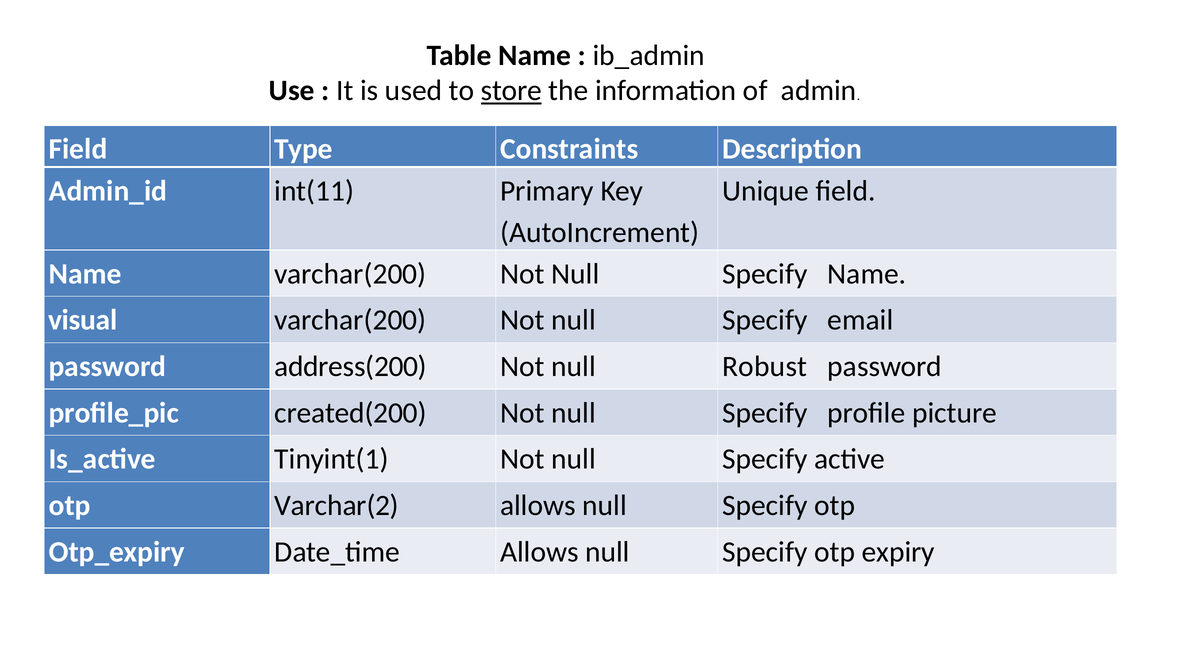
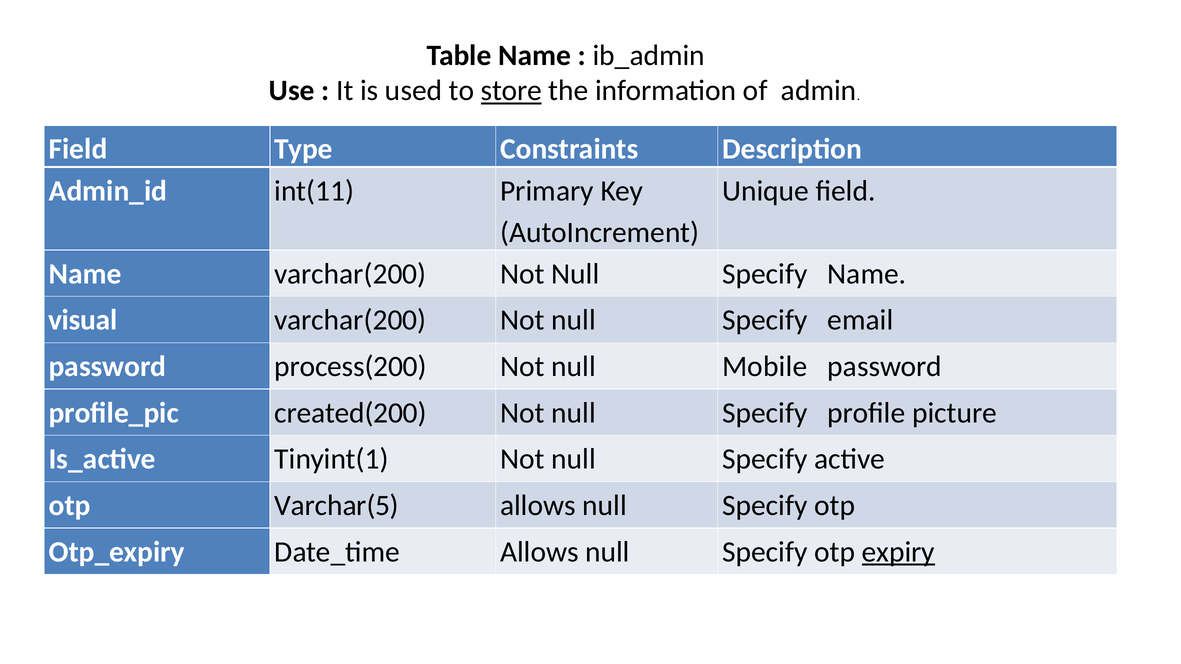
address(200: address(200 -> process(200
Robust: Robust -> Mobile
Varchar(2: Varchar(2 -> Varchar(5
expiry underline: none -> present
